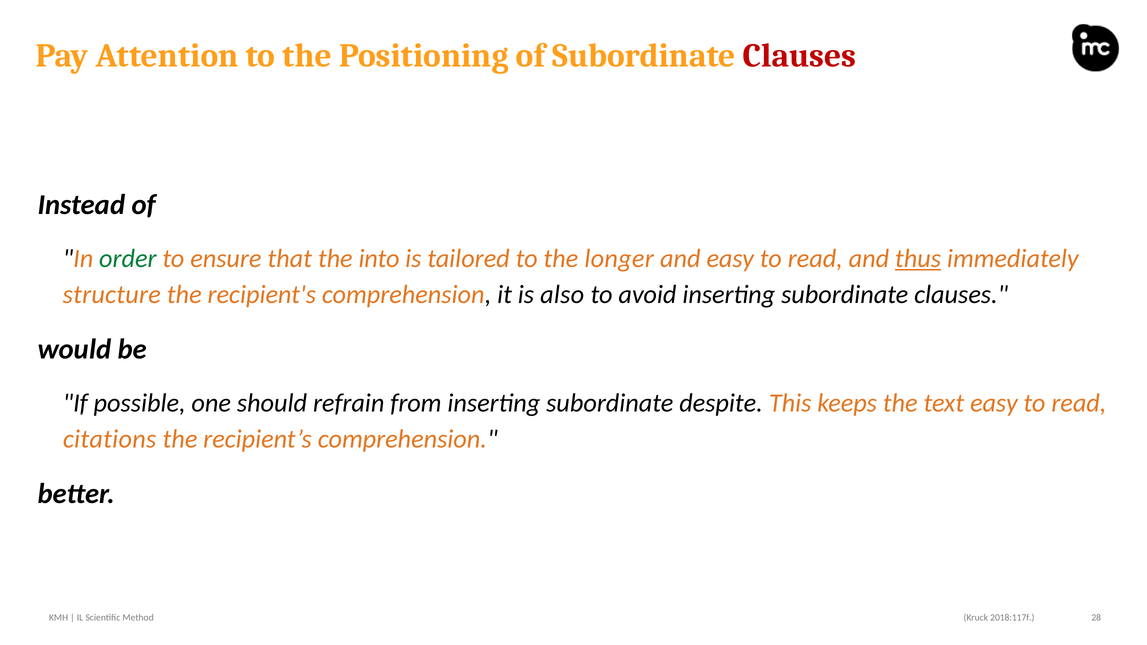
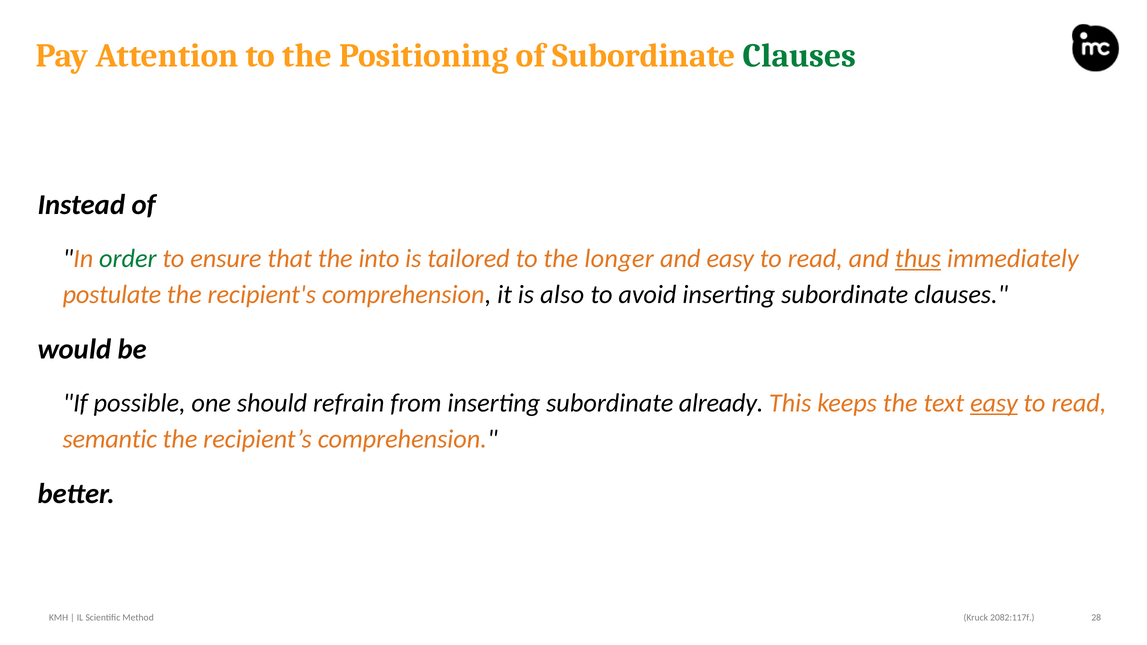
Clauses at (800, 56) colour: red -> green
structure: structure -> postulate
despite: despite -> already
easy at (994, 403) underline: none -> present
citations: citations -> semantic
2018:117f: 2018:117f -> 2082:117f
